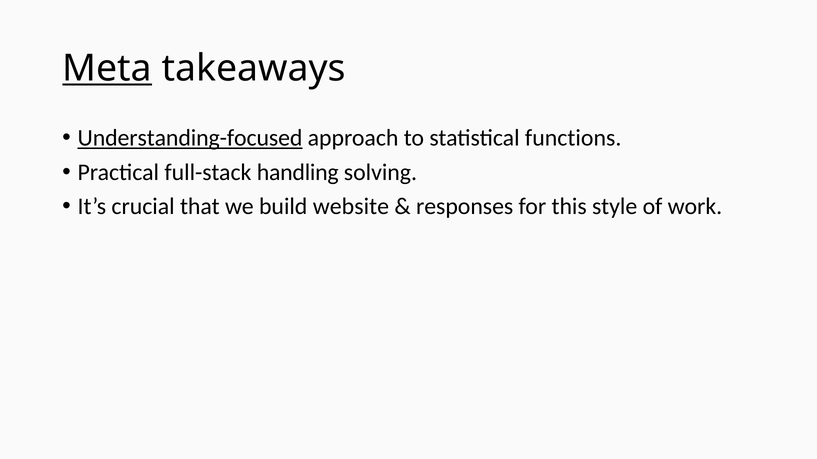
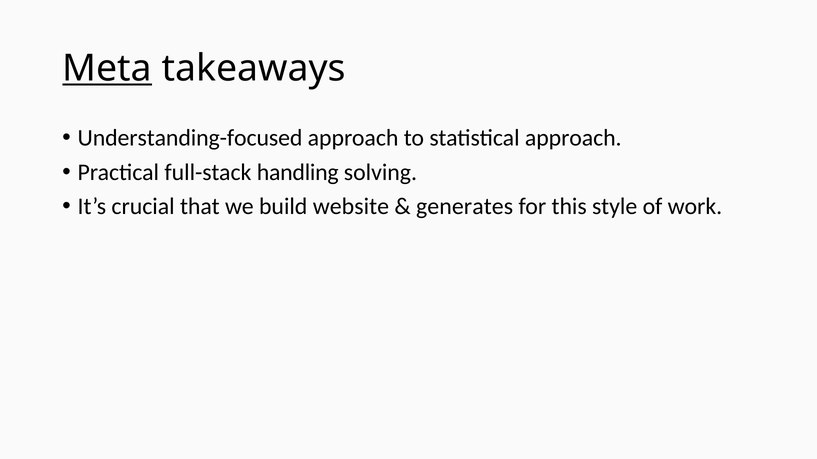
Understanding-focused underline: present -> none
statistical functions: functions -> approach
responses: responses -> generates
